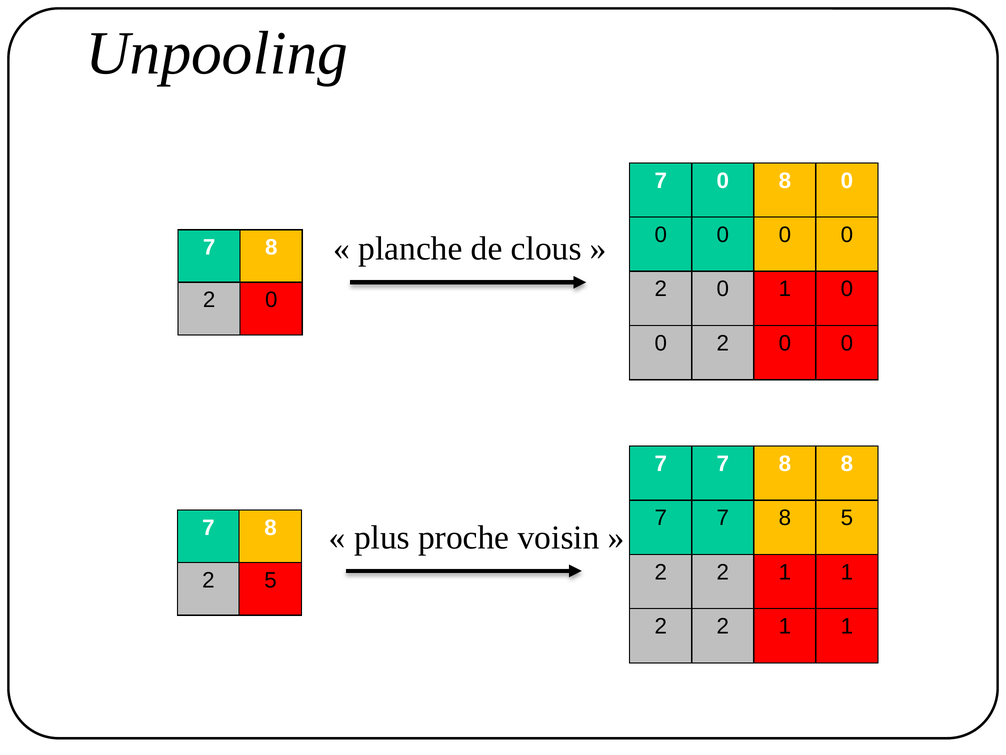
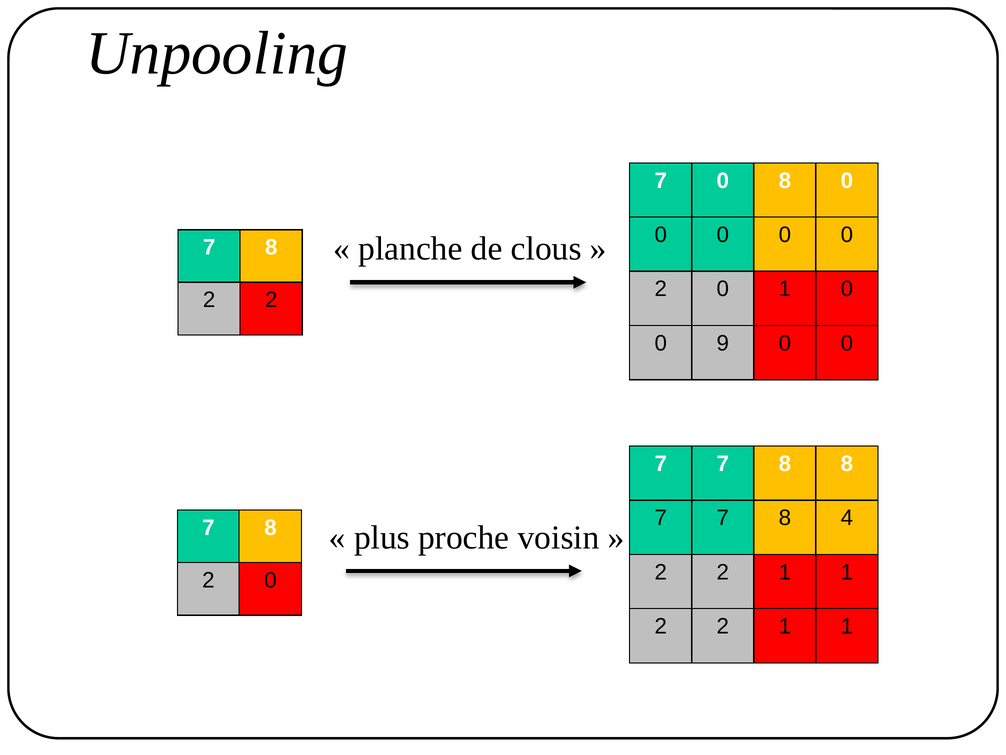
0 at (271, 300): 0 -> 2
2 at (723, 343): 2 -> 9
8 5: 5 -> 4
5 at (270, 580): 5 -> 0
